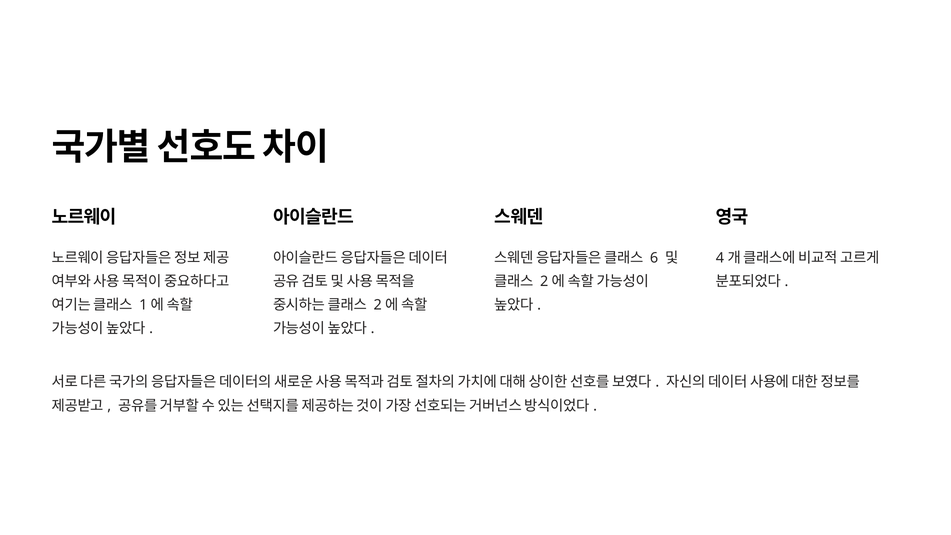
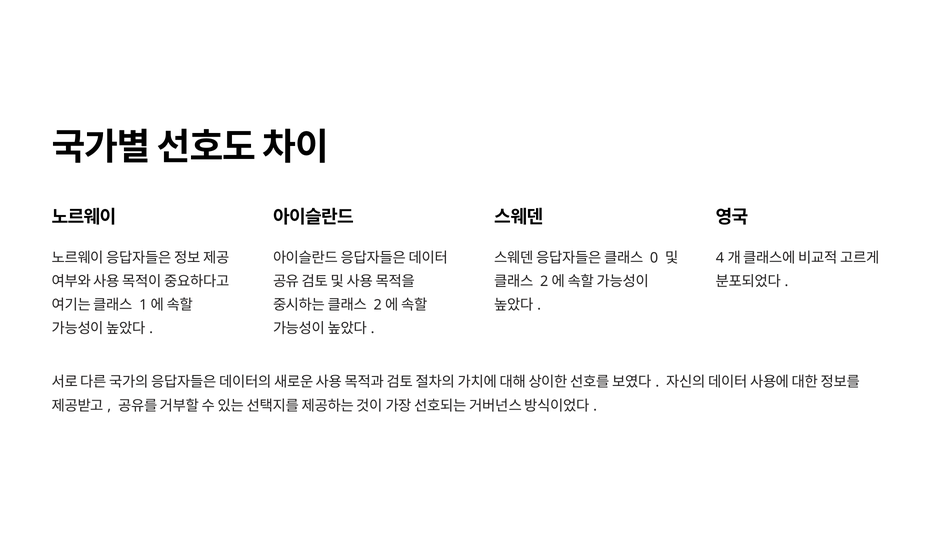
6: 6 -> 0
